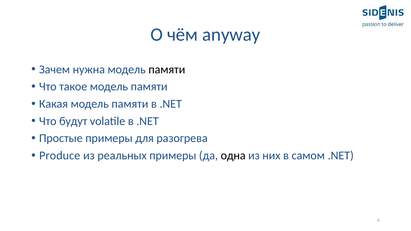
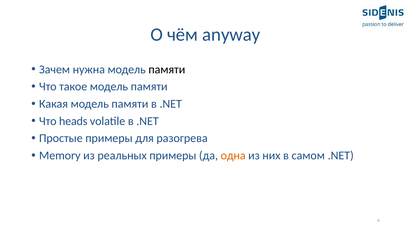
будут: будут -> heads
Produce: Produce -> Memory
одна colour: black -> orange
